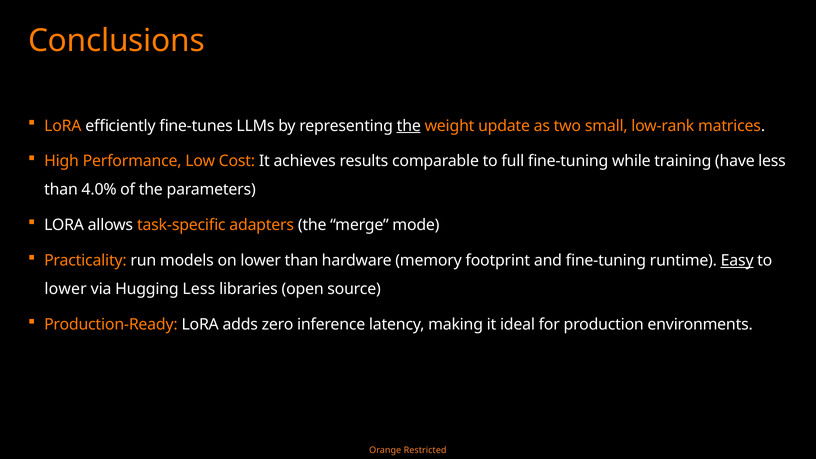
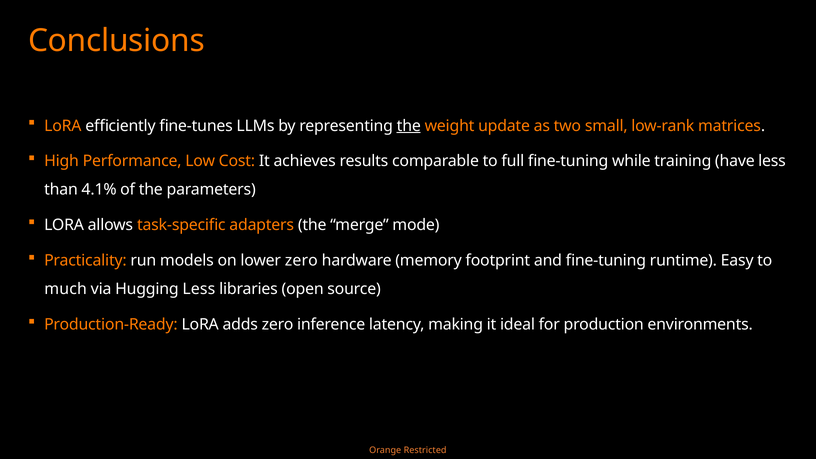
4.0%: 4.0% -> 4.1%
lower than: than -> zero
Easy underline: present -> none
lower at (66, 289): lower -> much
